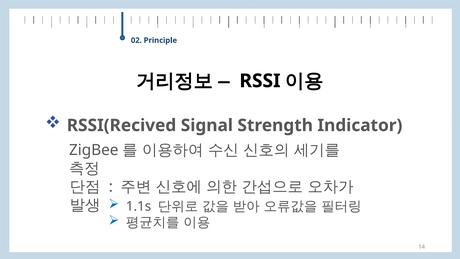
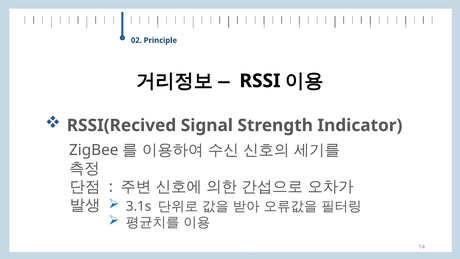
1.1s: 1.1s -> 3.1s
